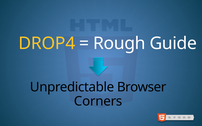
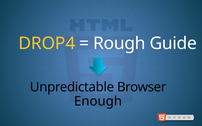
Corners: Corners -> Enough
